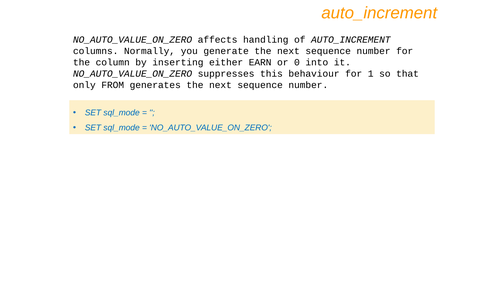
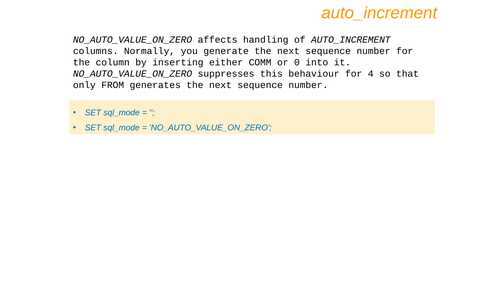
EARN: EARN -> COMM
1: 1 -> 4
